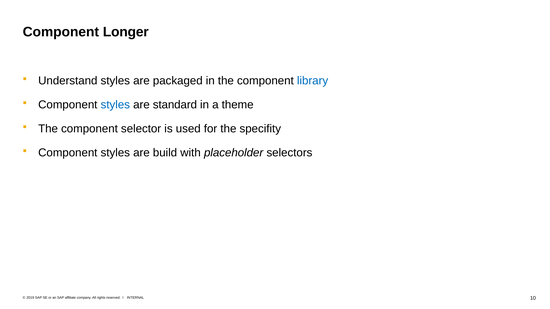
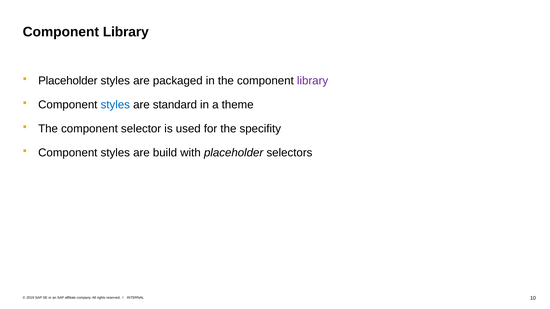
Longer at (126, 32): Longer -> Library
Understand at (68, 81): Understand -> Placeholder
library at (313, 81) colour: blue -> purple
